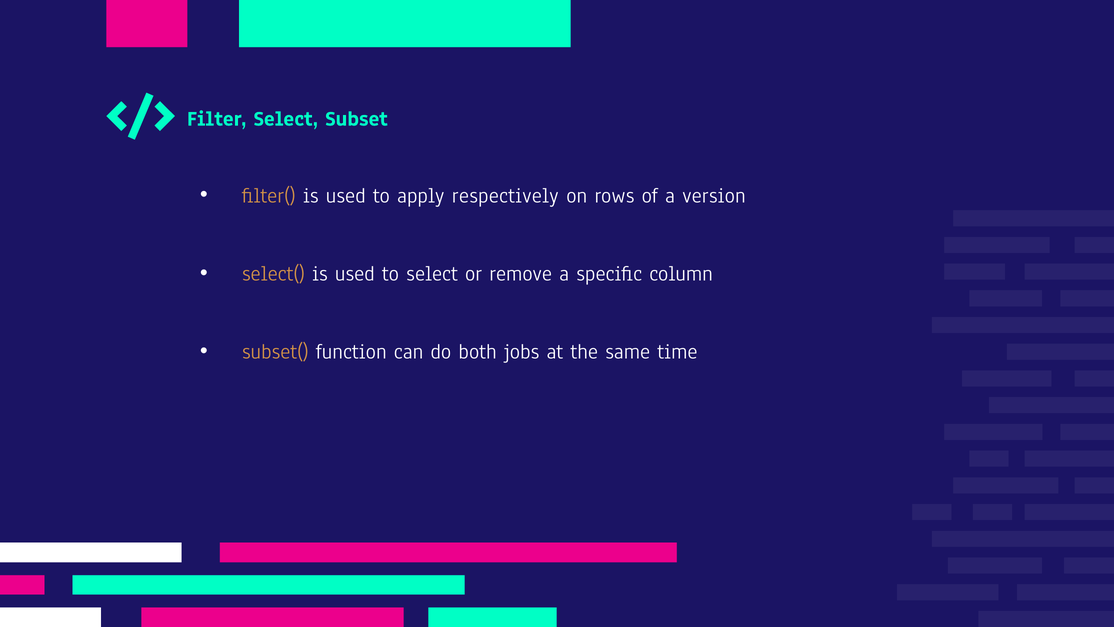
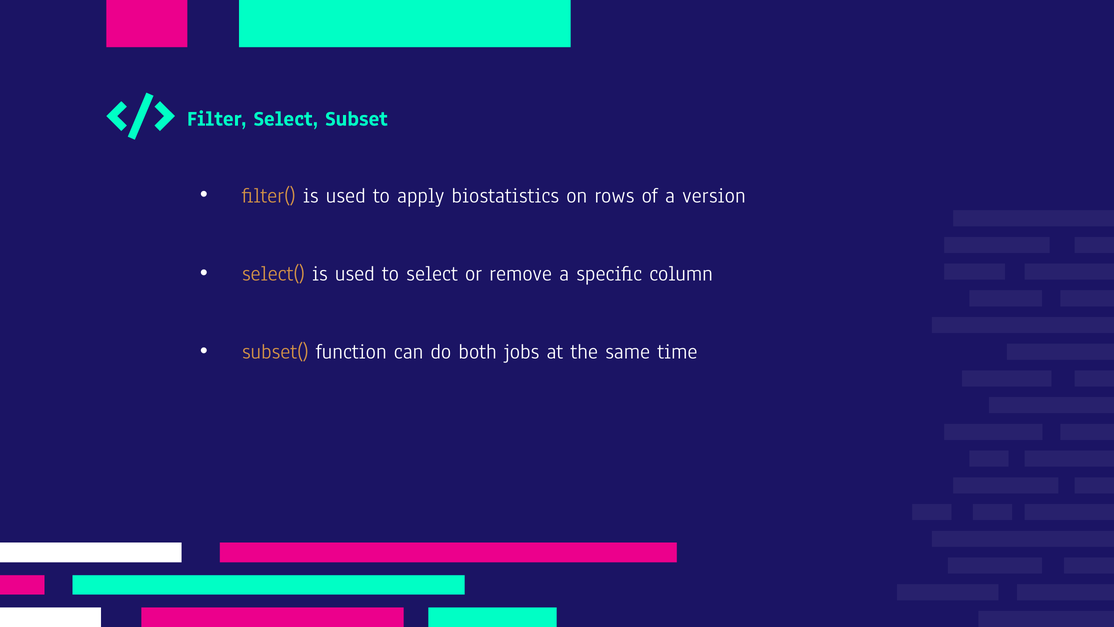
respectively: respectively -> biostatistics
